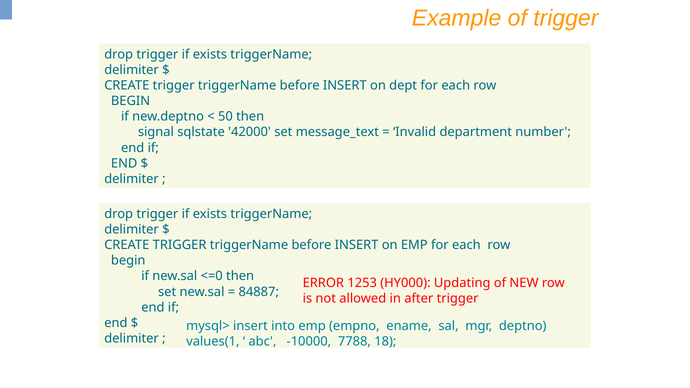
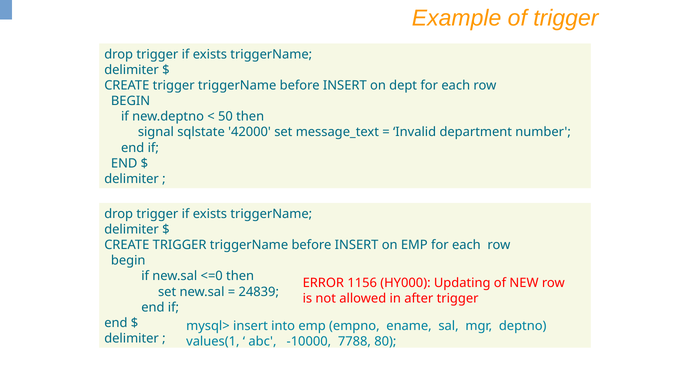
1253: 1253 -> 1156
84887: 84887 -> 24839
18: 18 -> 80
